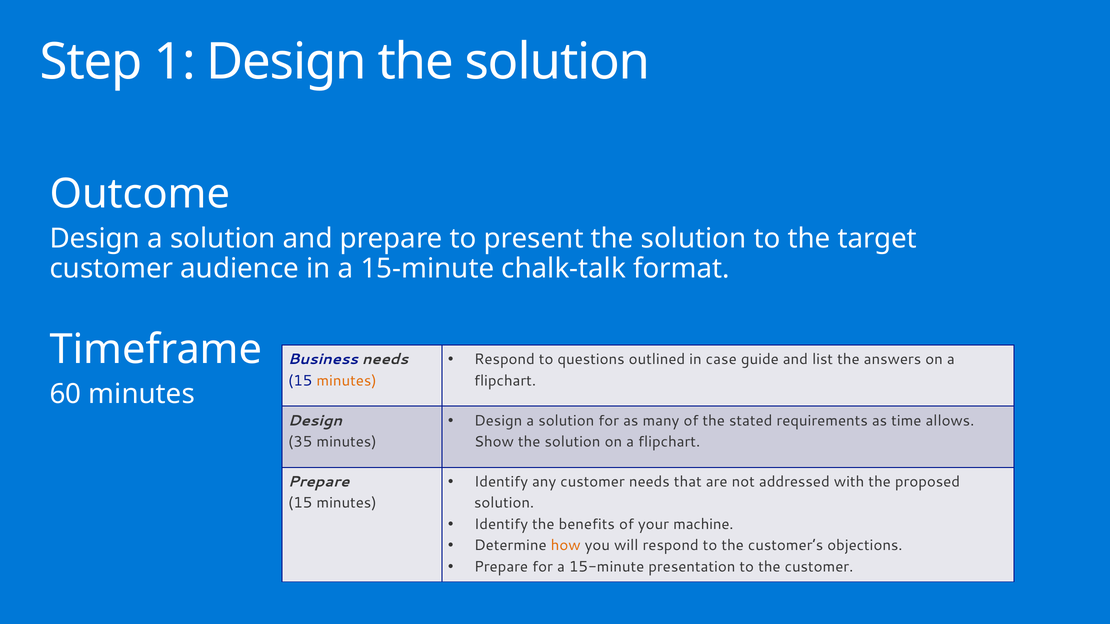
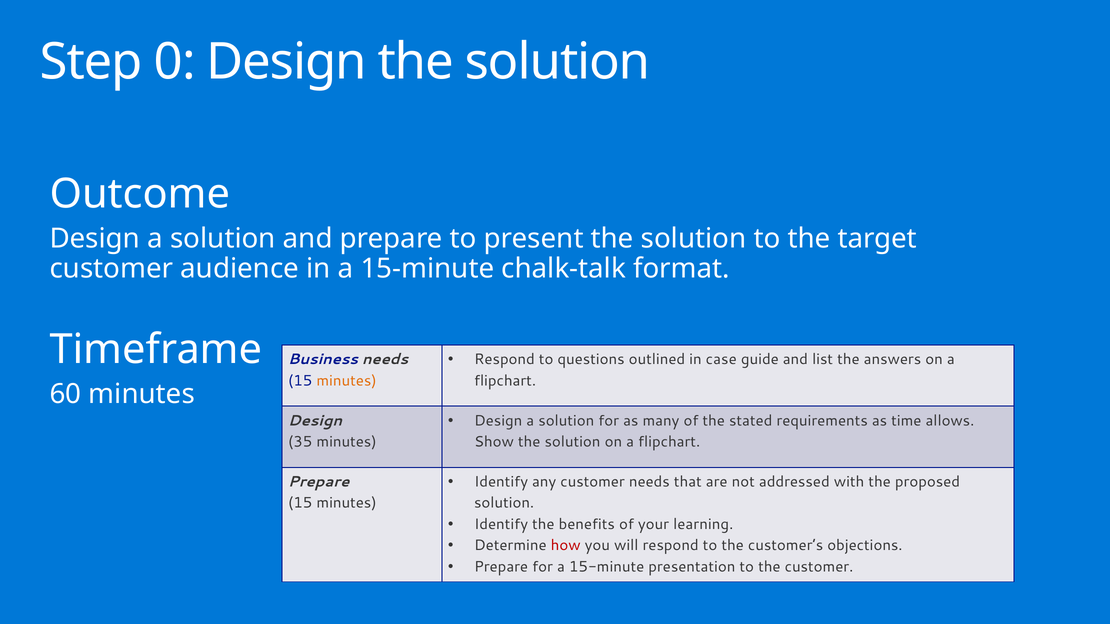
1: 1 -> 0
machine: machine -> learning
how colour: orange -> red
